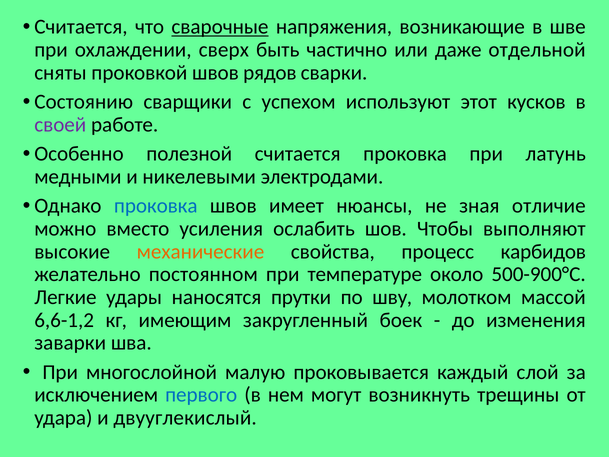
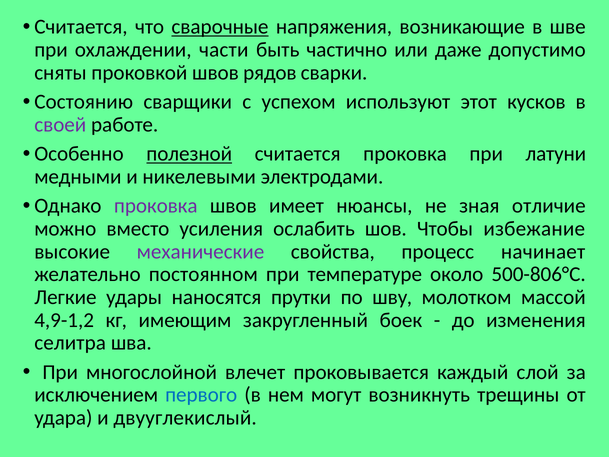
сверх: сверх -> части
отдельной: отдельной -> допустимо
полезной underline: none -> present
латунь: латунь -> латуни
проковка at (156, 206) colour: blue -> purple
выполняют: выполняют -> избежание
механические colour: orange -> purple
карбидов: карбидов -> начинает
500-900°С: 500-900°С -> 500-806°С
6,6-1,2: 6,6-1,2 -> 4,9-1,2
заварки: заварки -> селитра
малую: малую -> влечет
